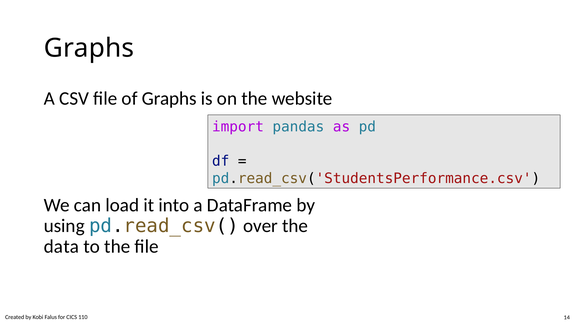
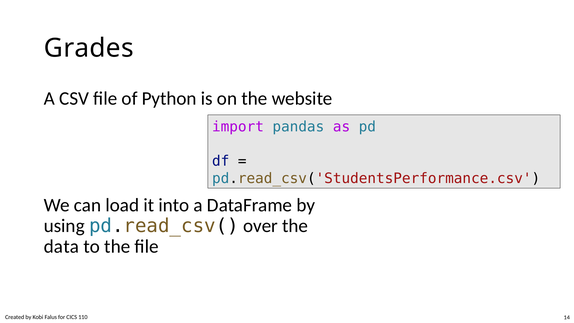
Graphs at (89, 48): Graphs -> Grades
of Graphs: Graphs -> Python
